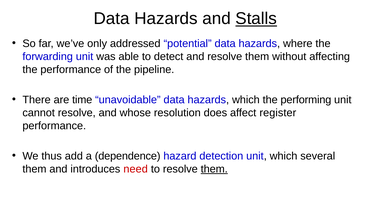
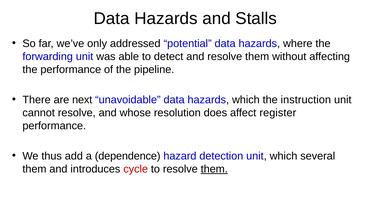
Stalls underline: present -> none
time: time -> next
performing: performing -> instruction
need: need -> cycle
